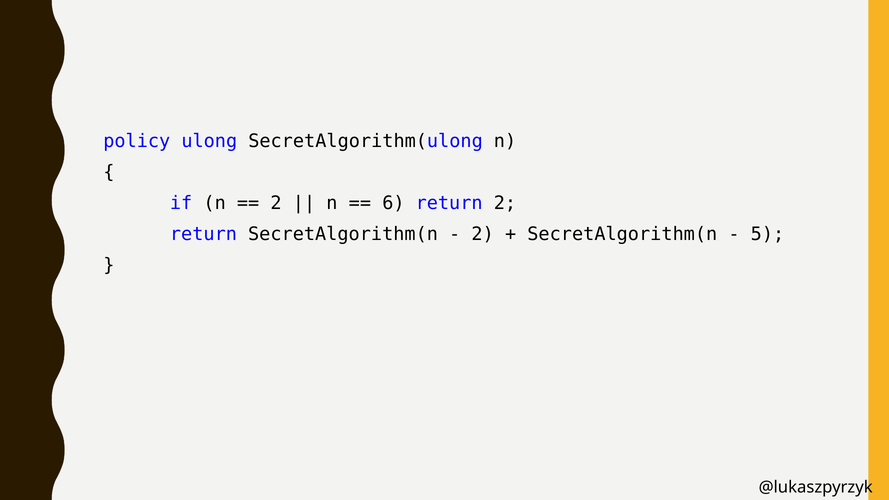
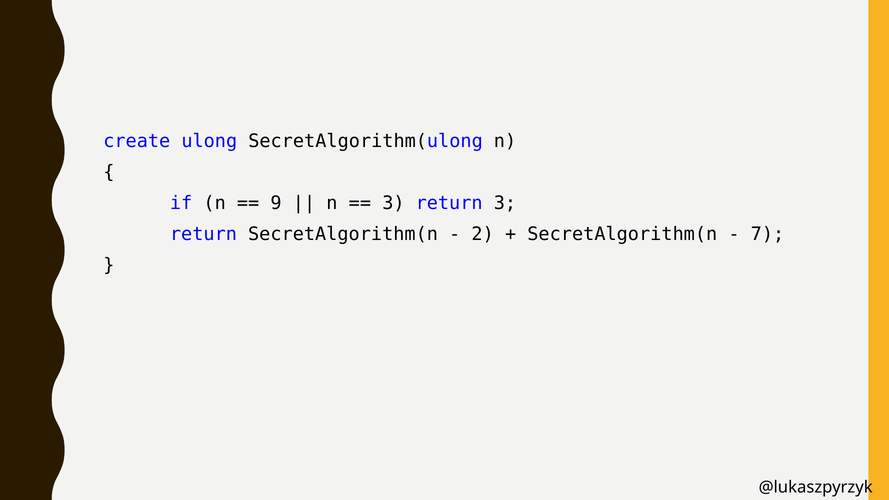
policy: policy -> create
2 at (276, 203): 2 -> 9
6 at (393, 203): 6 -> 3
return 2: 2 -> 3
5: 5 -> 7
